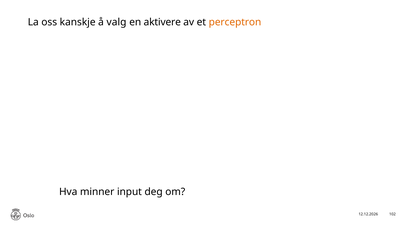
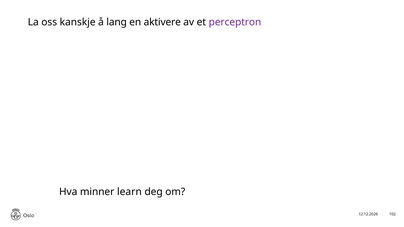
valg: valg -> lang
perceptron colour: orange -> purple
input: input -> learn
